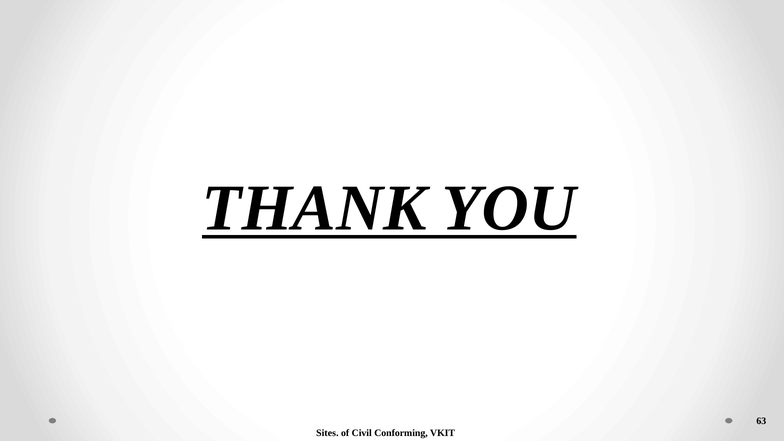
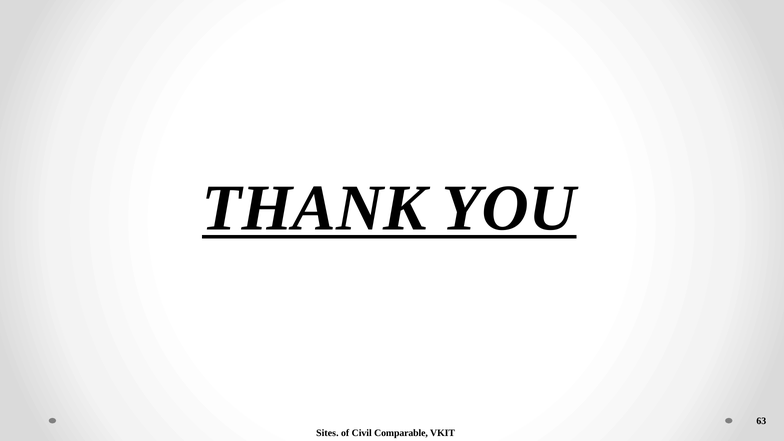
Conforming: Conforming -> Comparable
